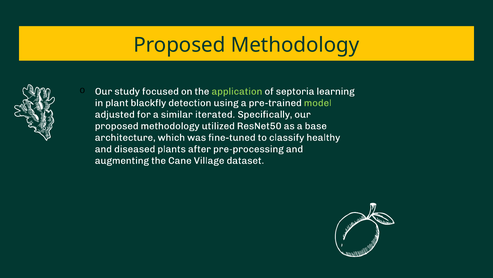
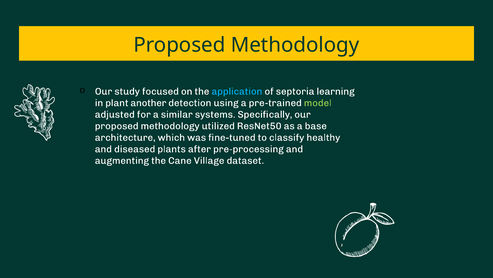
application colour: light green -> light blue
blackfly: blackfly -> another
iterated: iterated -> systems
